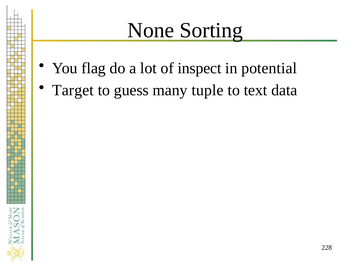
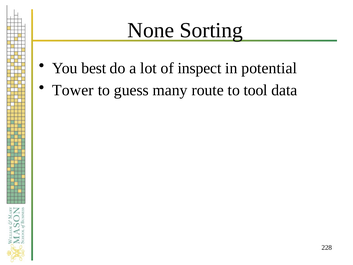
flag: flag -> best
Target: Target -> Tower
tuple: tuple -> route
text: text -> tool
